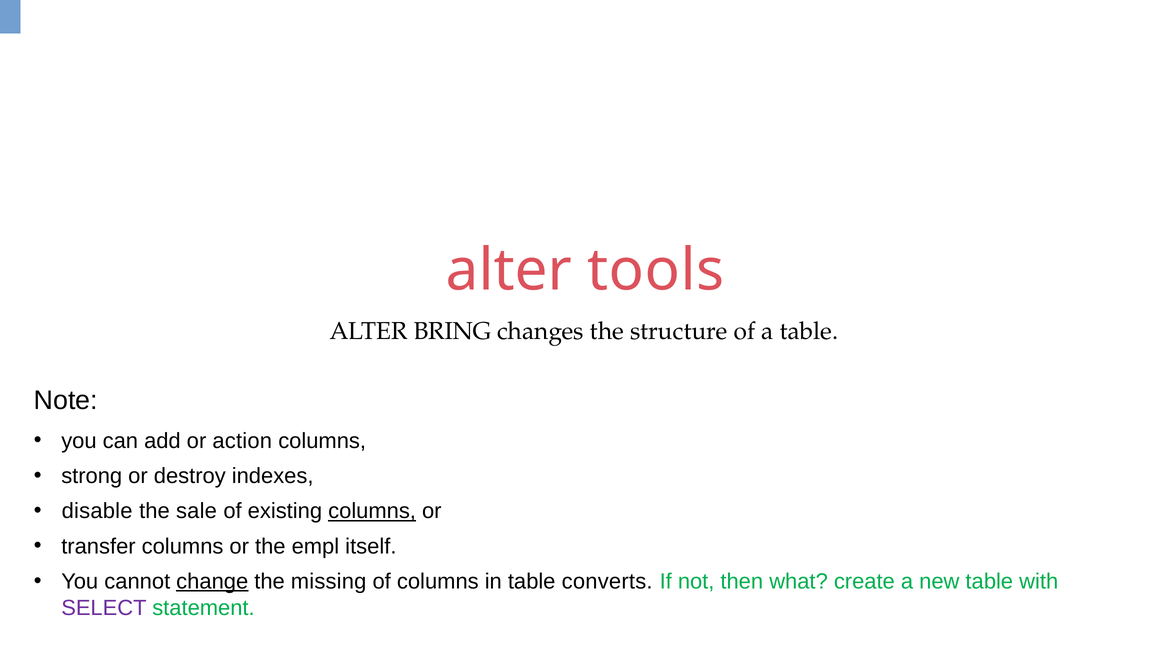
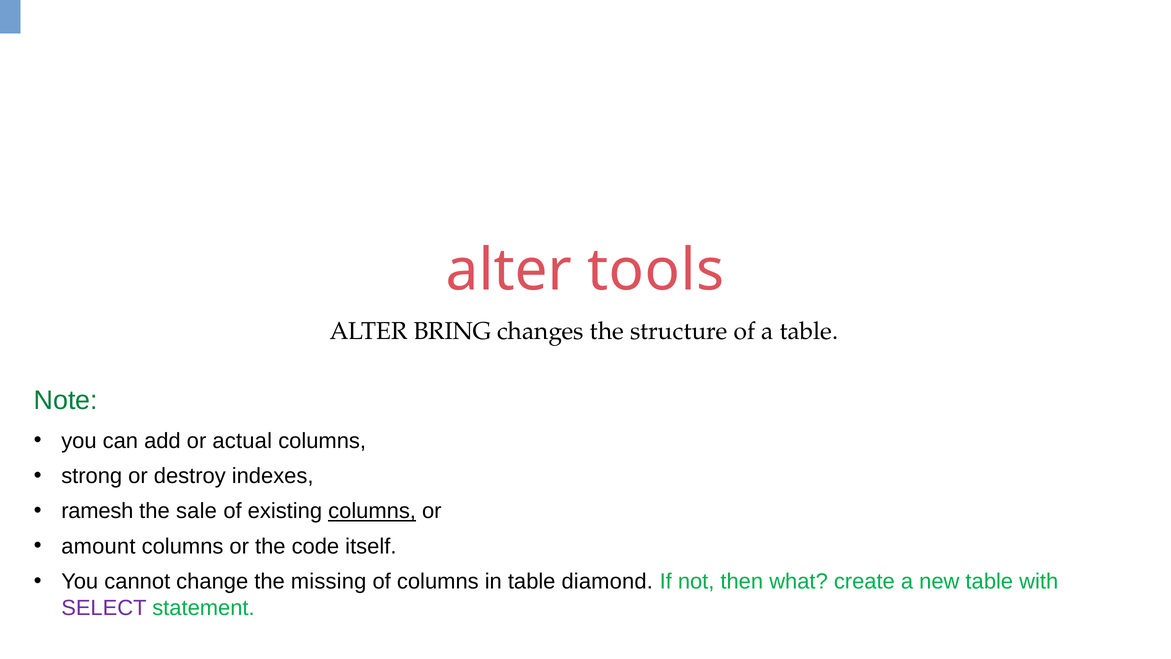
Note colour: black -> green
action: action -> actual
disable: disable -> ramesh
transfer: transfer -> amount
empl: empl -> code
change underline: present -> none
converts: converts -> diamond
